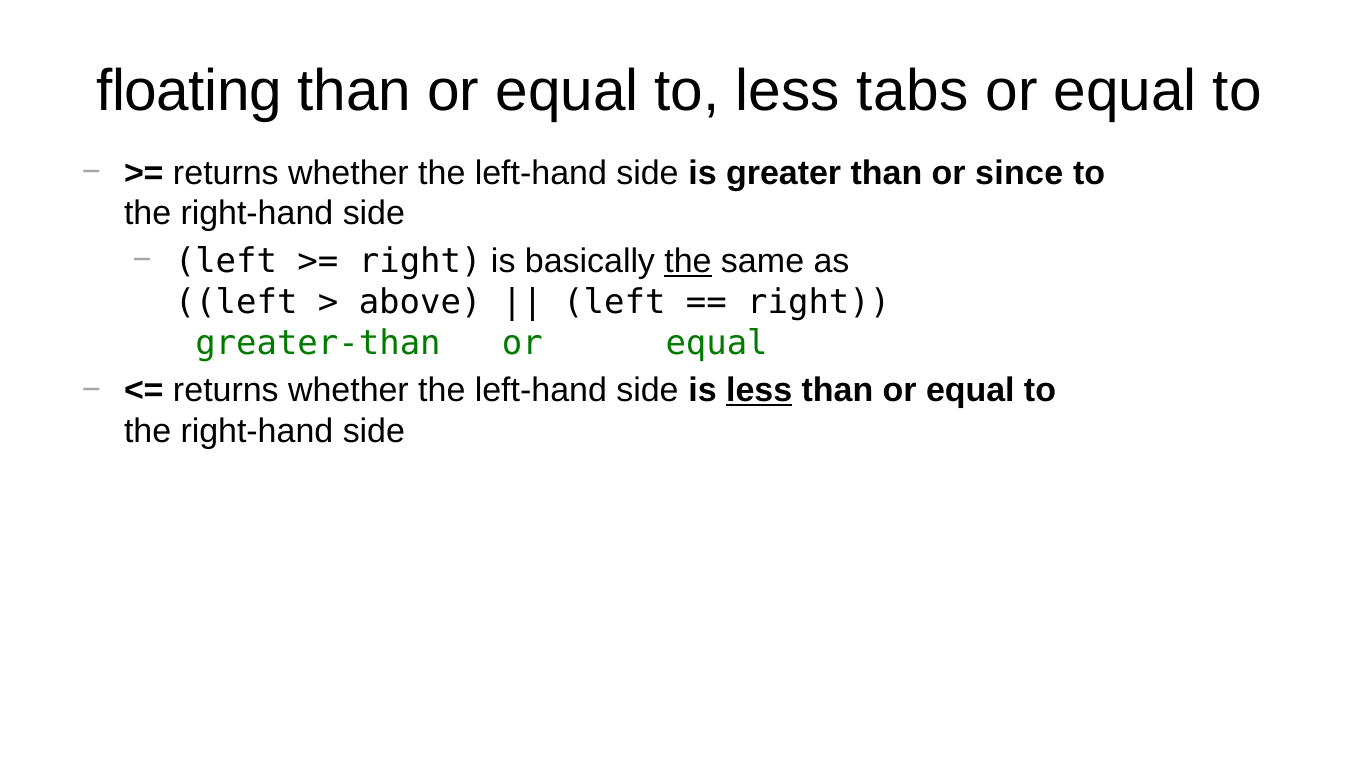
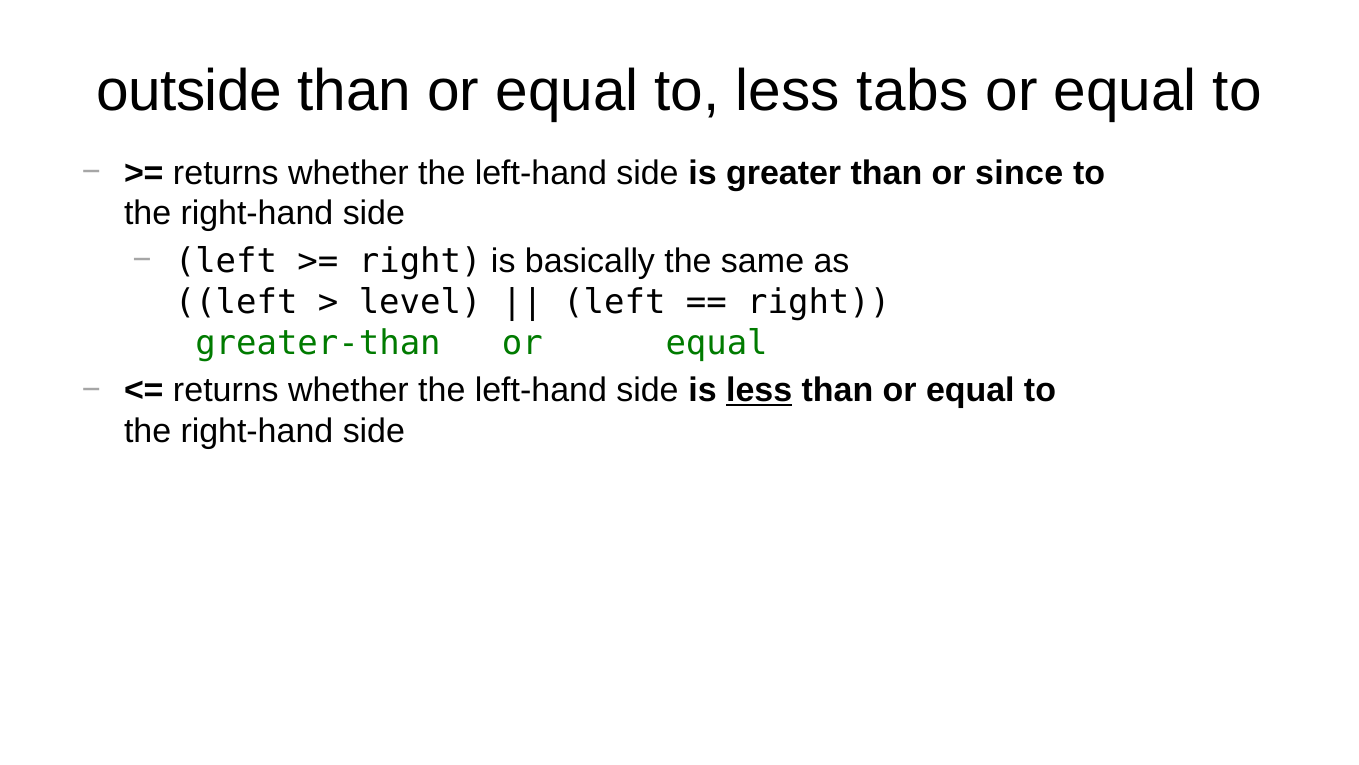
floating: floating -> outside
the at (688, 261) underline: present -> none
above: above -> level
